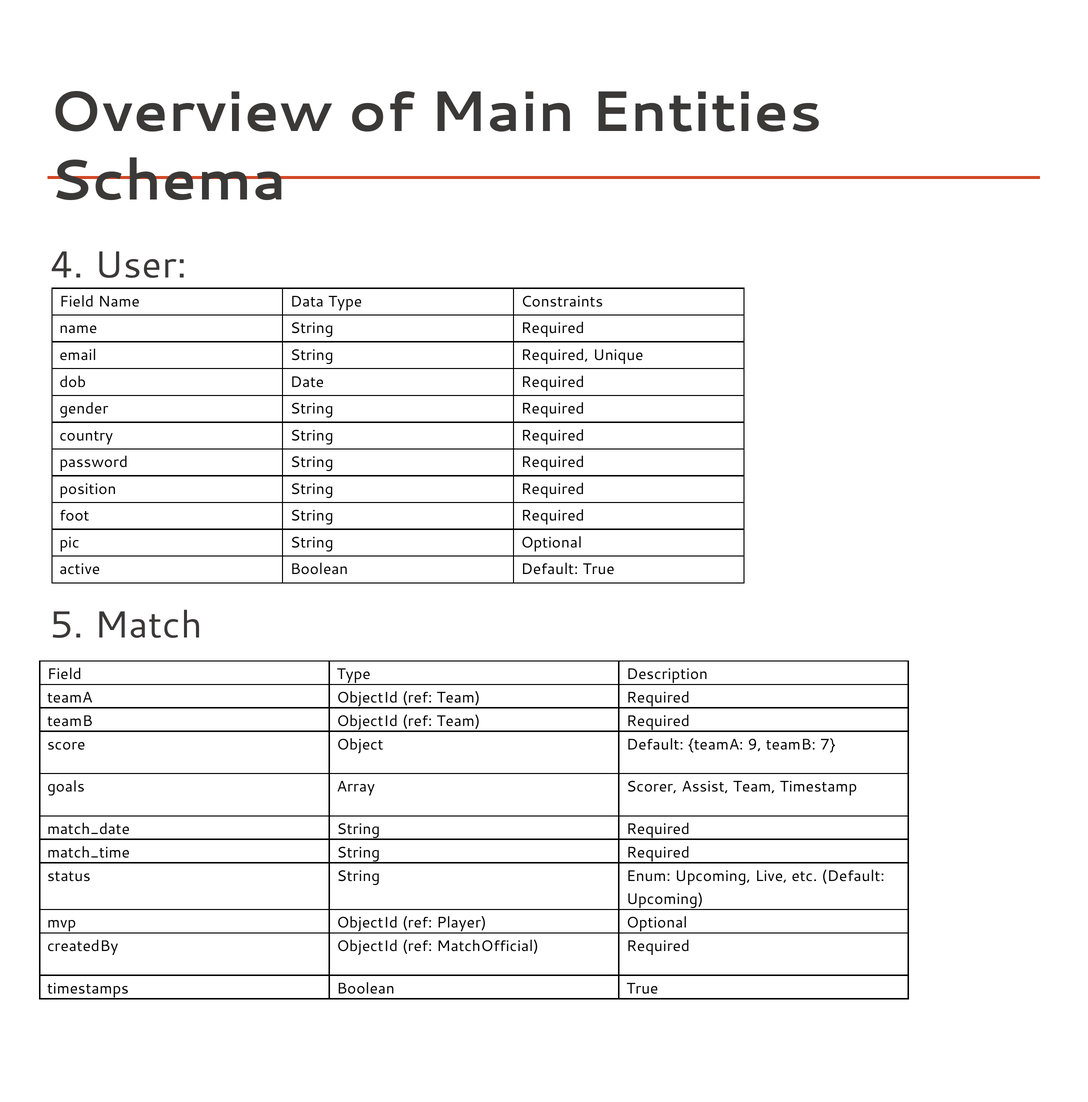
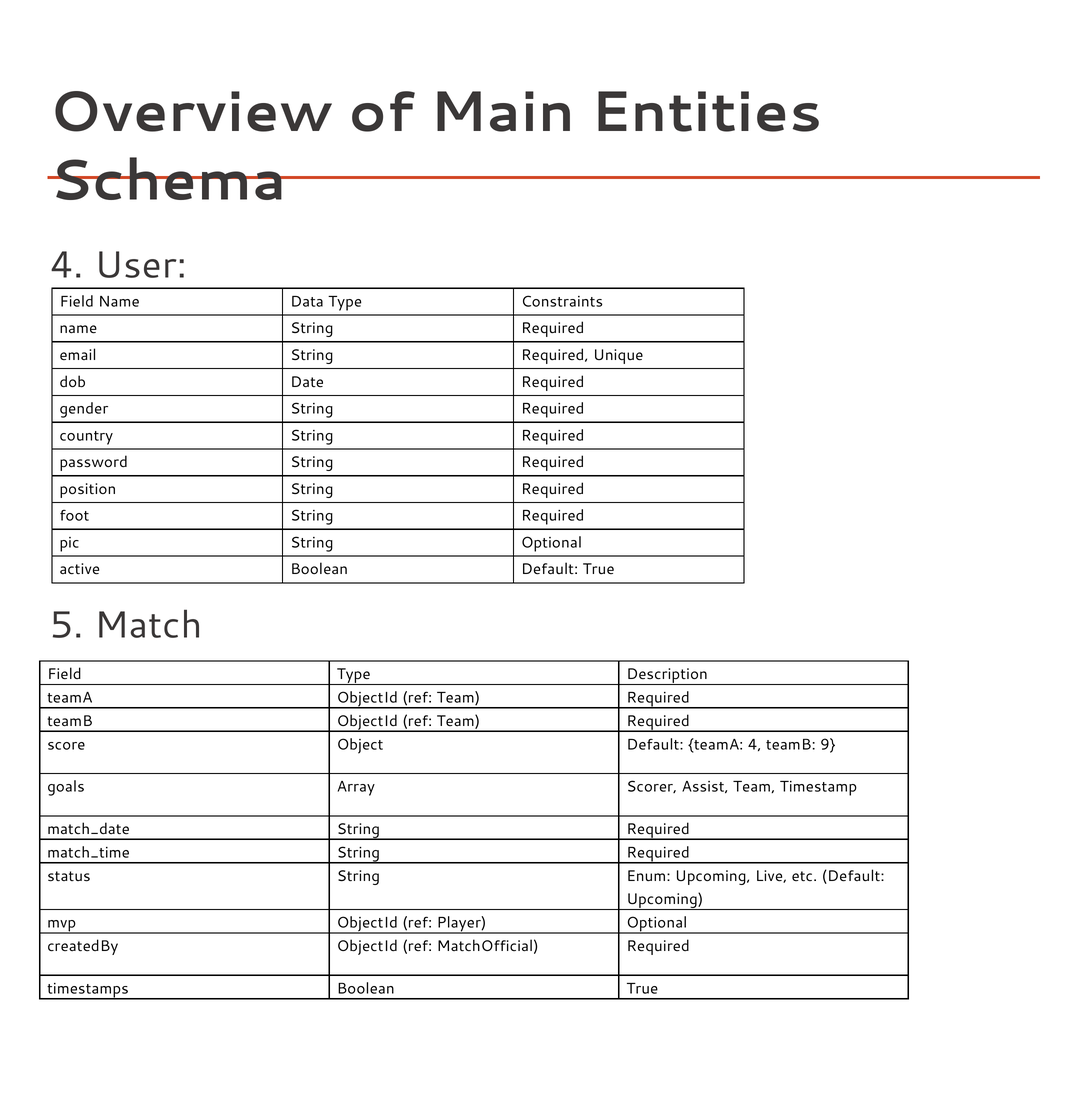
teamA 9: 9 -> 4
7: 7 -> 9
